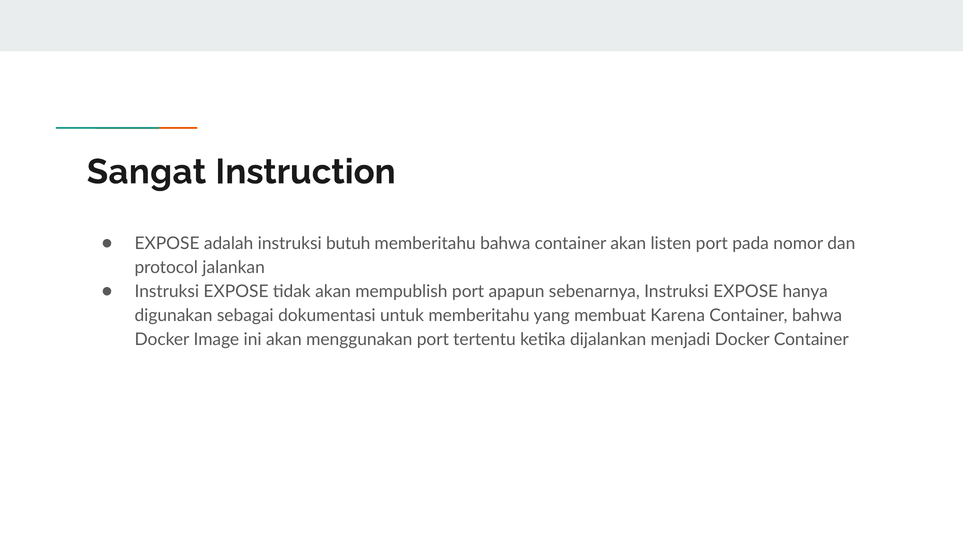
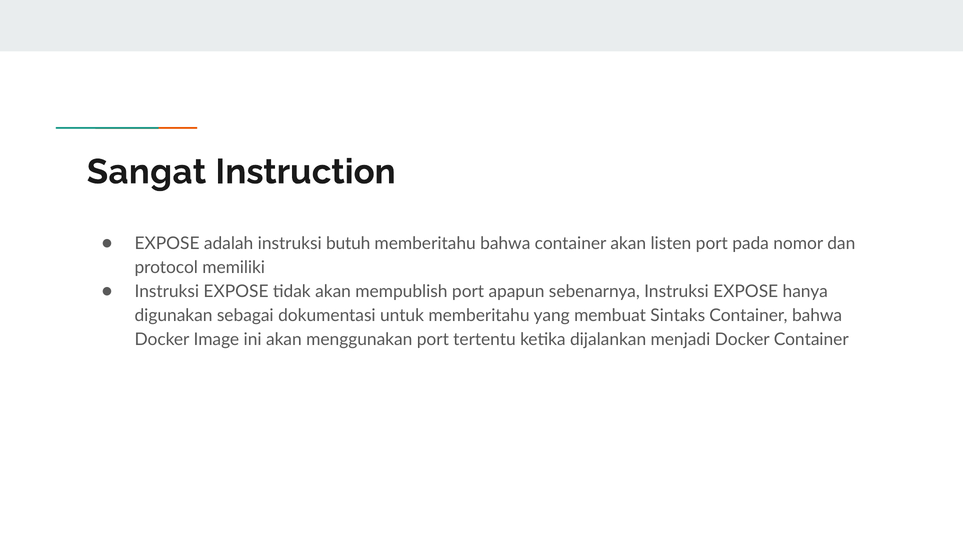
jalankan: jalankan -> memiliki
Karena: Karena -> Sintaks
